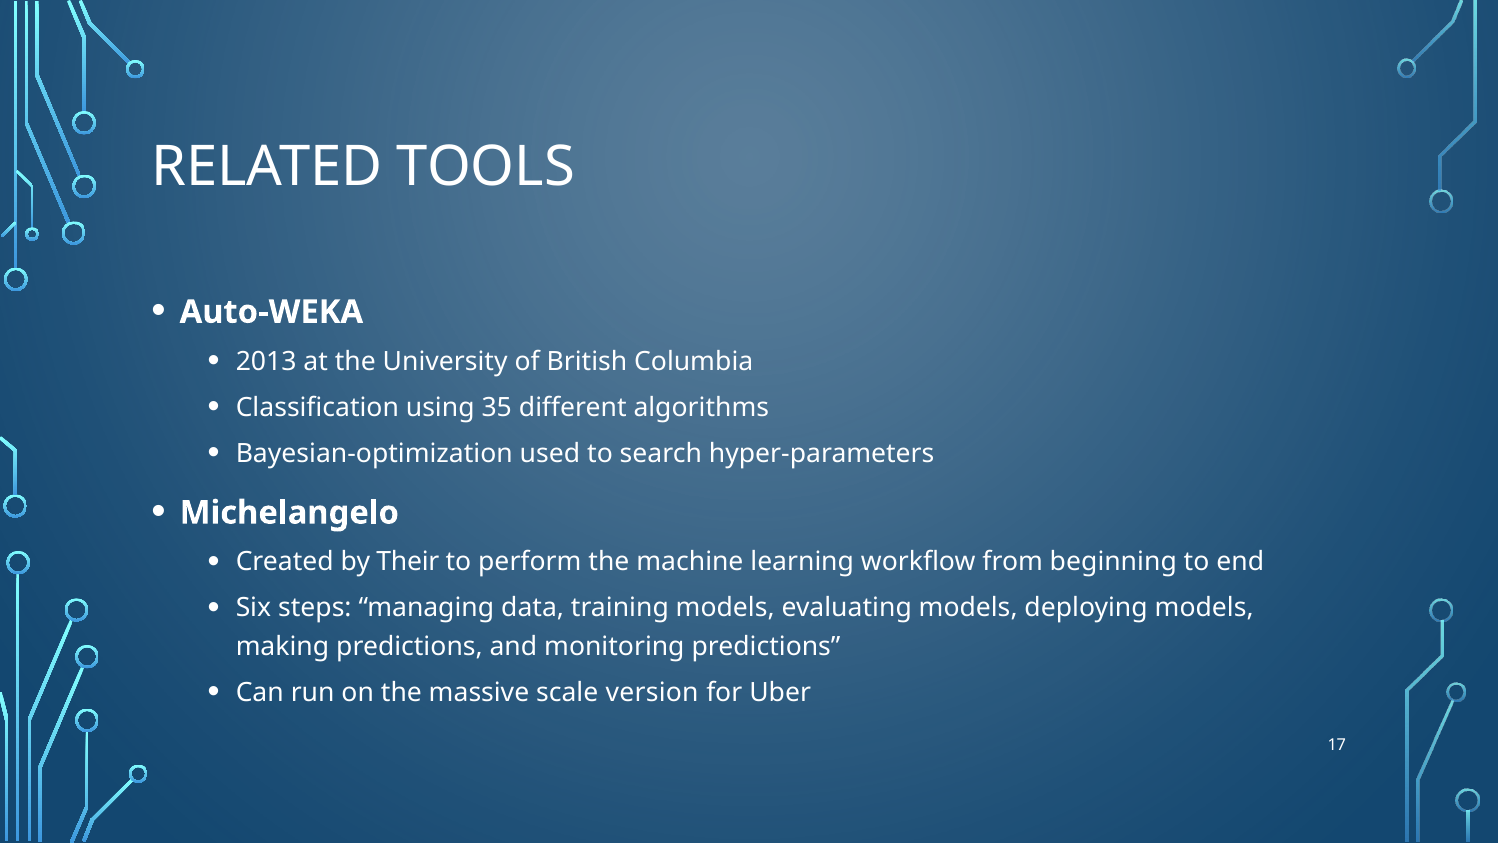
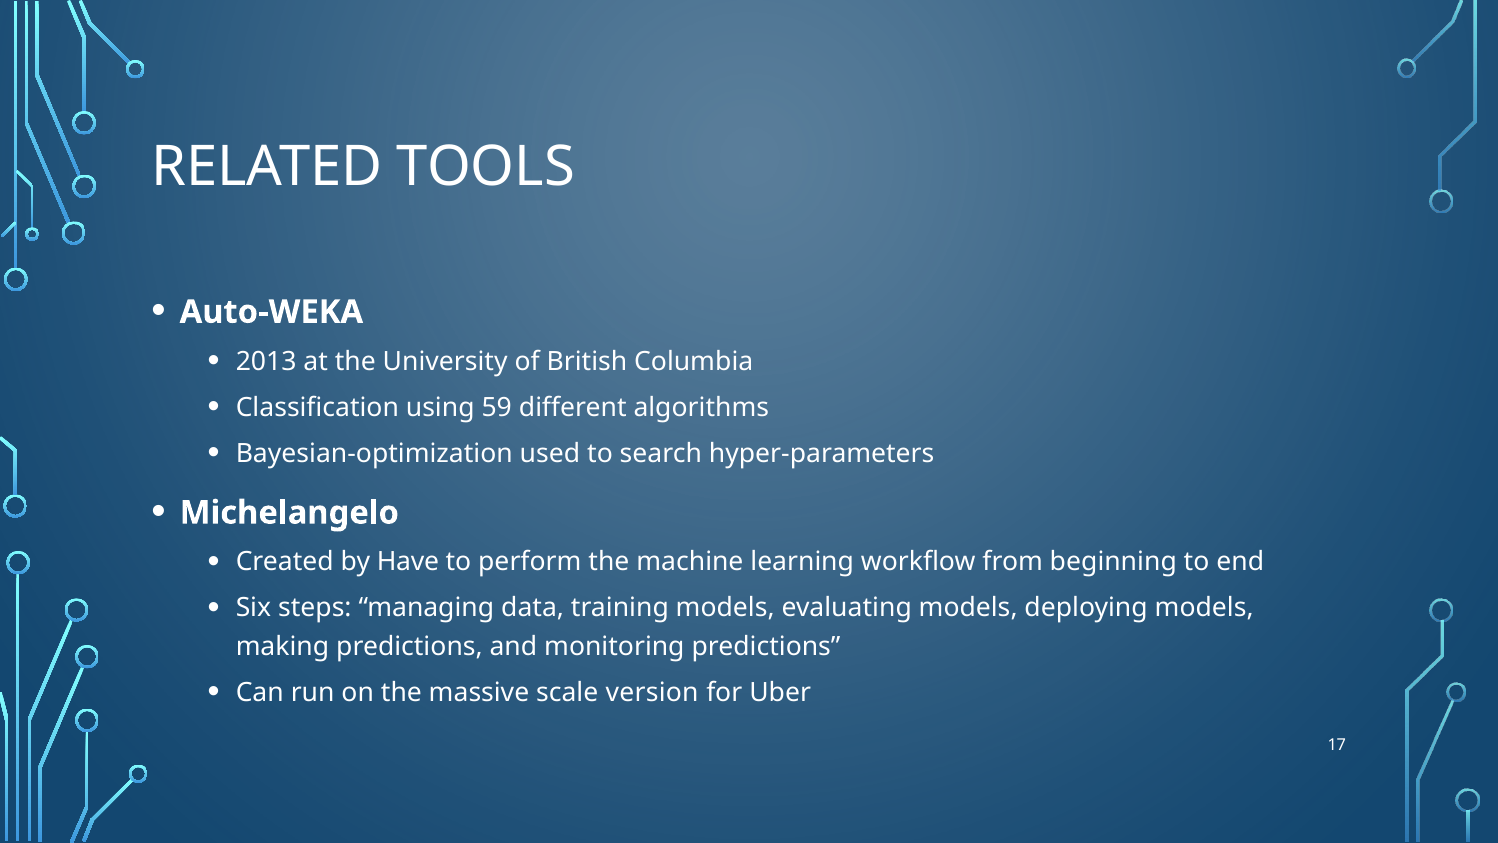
35: 35 -> 59
Their: Their -> Have
